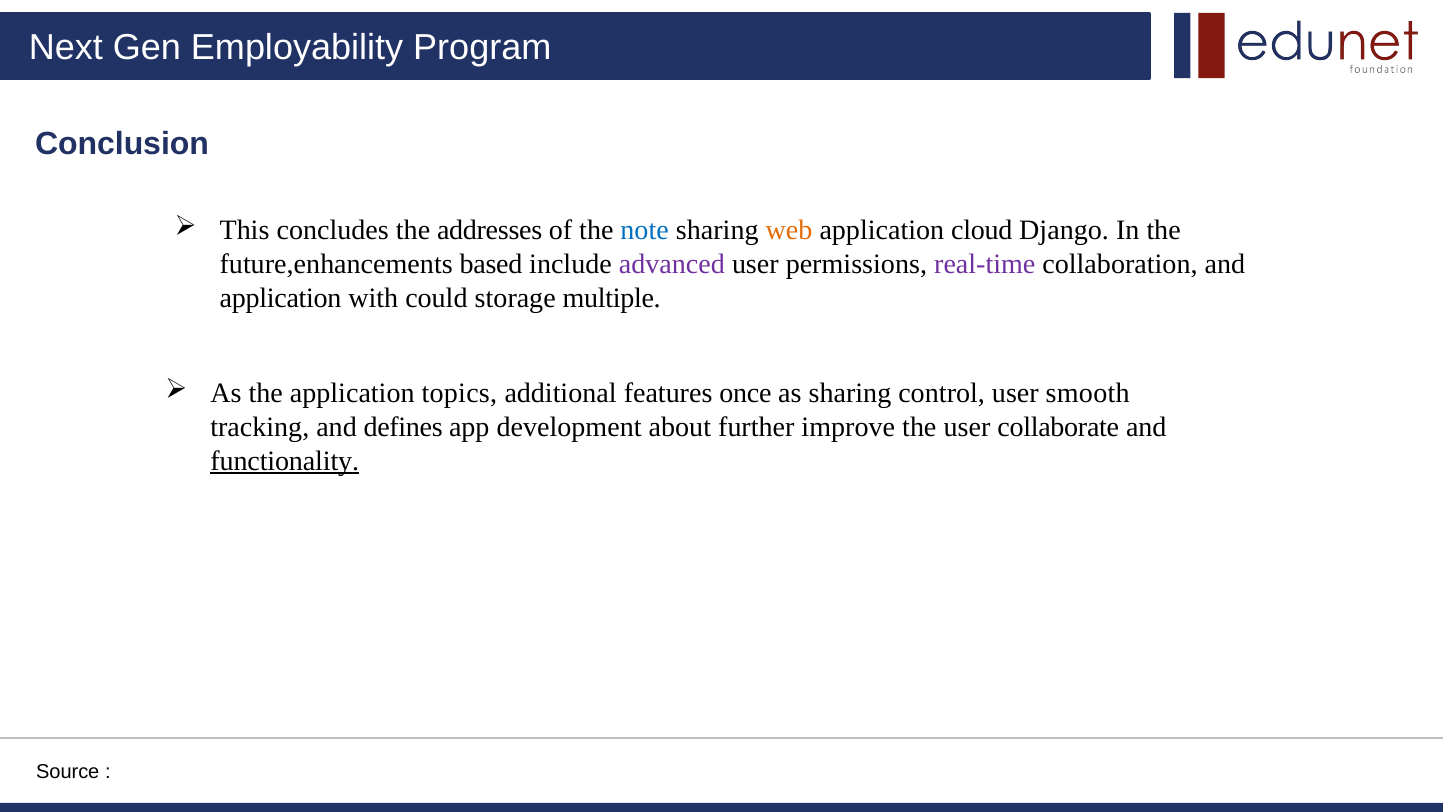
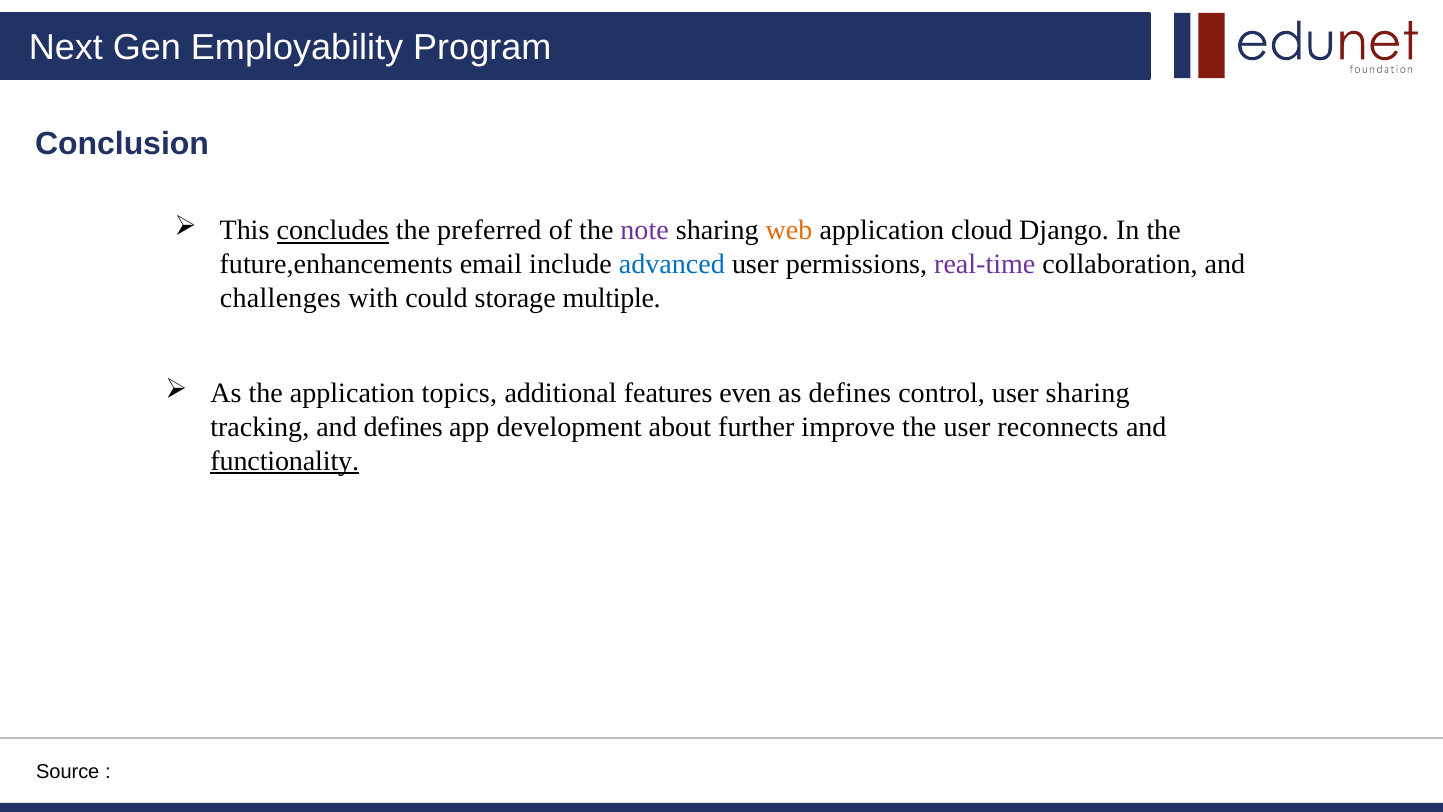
concludes underline: none -> present
addresses: addresses -> preferred
note colour: blue -> purple
based: based -> email
advanced colour: purple -> blue
application at (281, 298): application -> challenges
once: once -> even
as sharing: sharing -> defines
user smooth: smooth -> sharing
collaborate: collaborate -> reconnects
